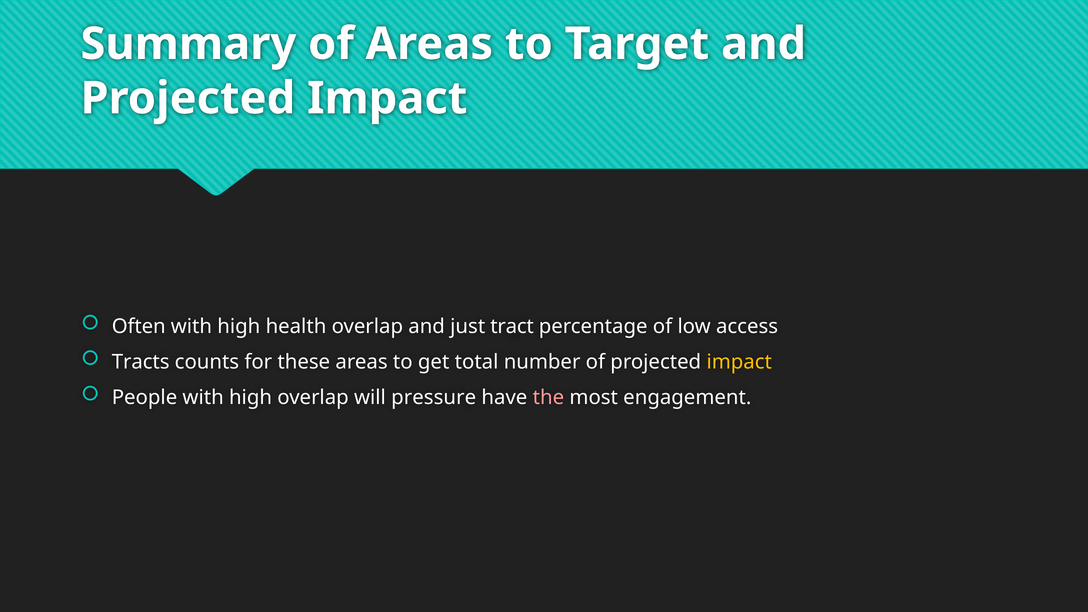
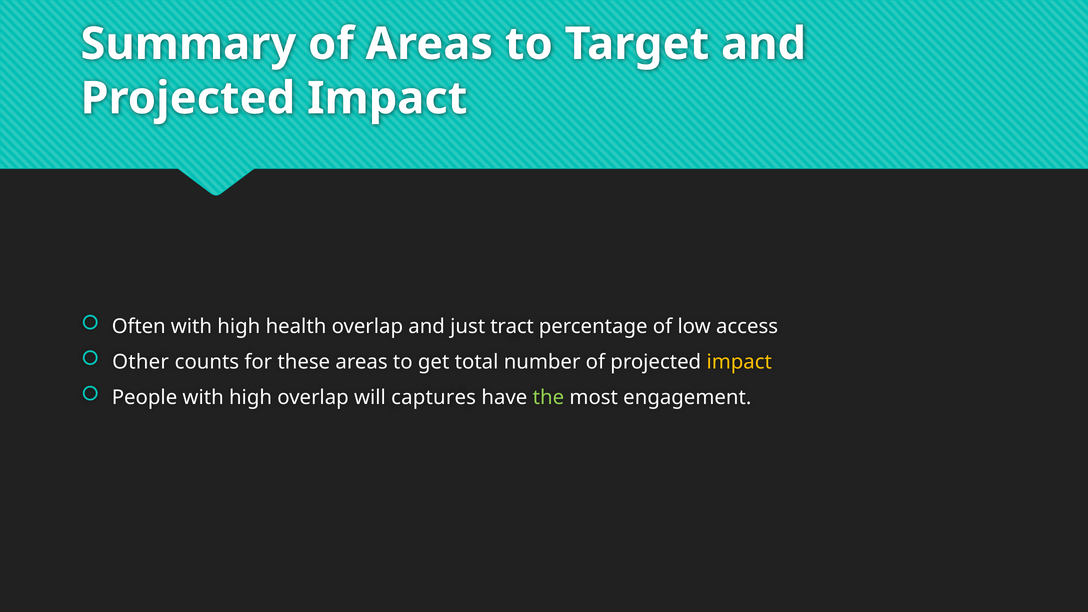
Tracts: Tracts -> Other
pressure: pressure -> captures
the colour: pink -> light green
